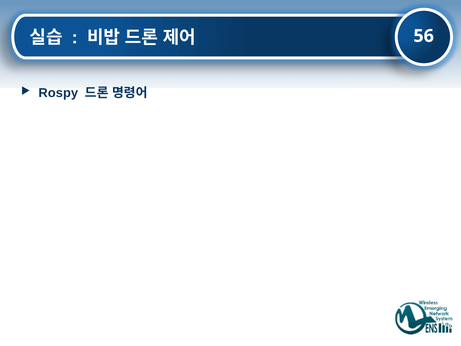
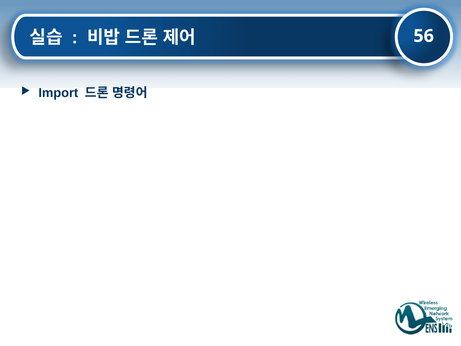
Rospy: Rospy -> Import
